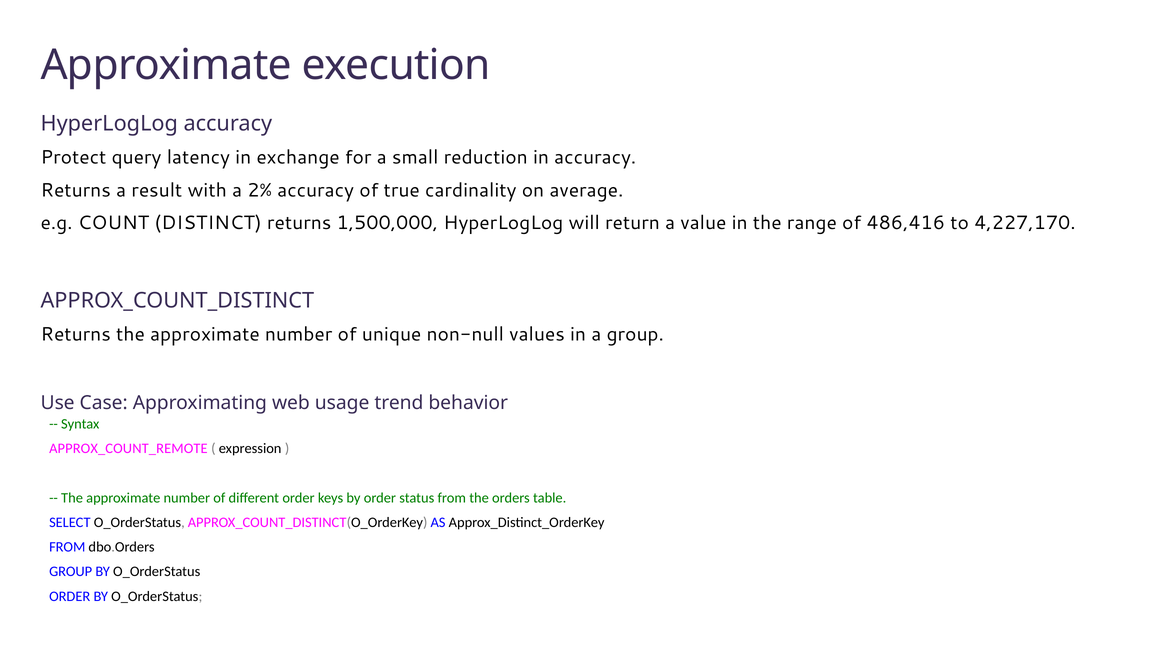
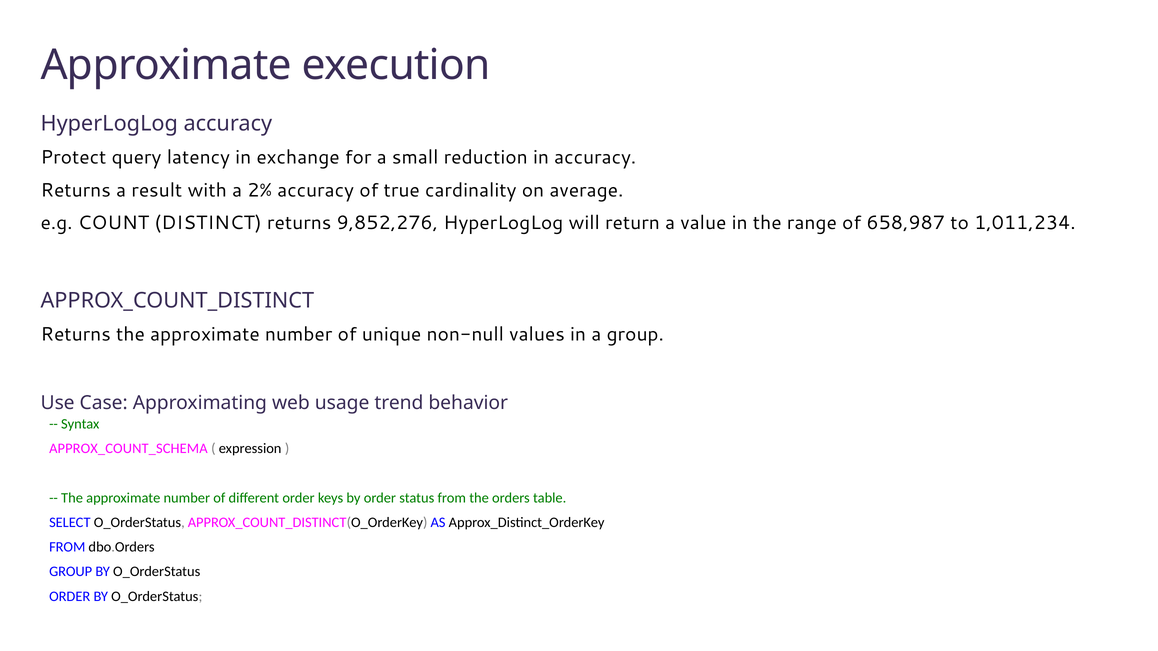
1,500,000: 1,500,000 -> 9,852,276
486,416: 486,416 -> 658,987
4,227,170: 4,227,170 -> 1,011,234
APPROX_COUNT_REMOTE: APPROX_COUNT_REMOTE -> APPROX_COUNT_SCHEMA
